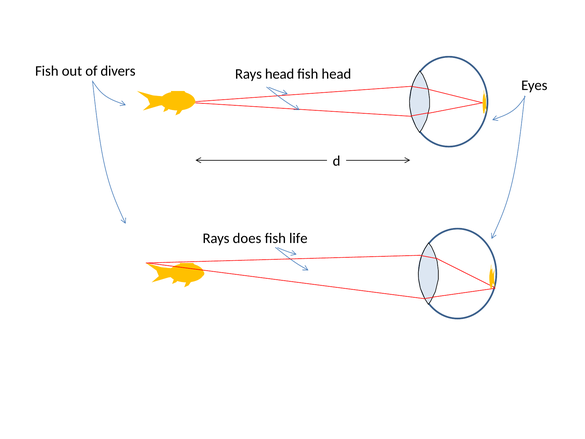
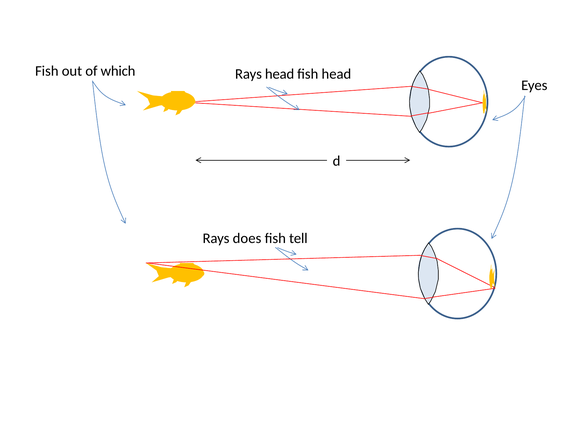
divers: divers -> which
life: life -> tell
